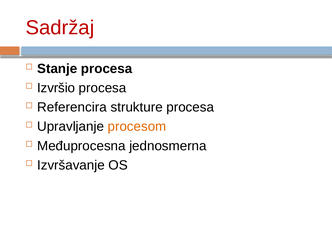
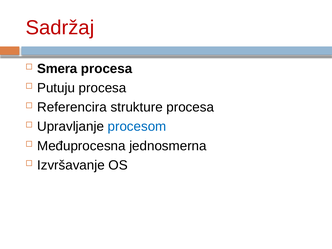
Stanje: Stanje -> Smera
Izvršio: Izvršio -> Putuju
procesom colour: orange -> blue
